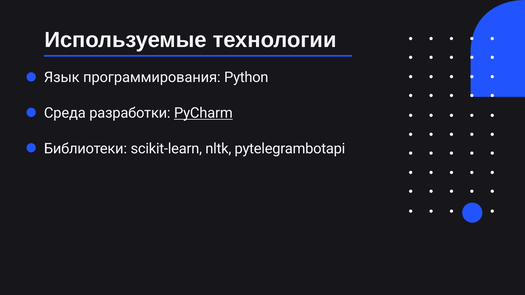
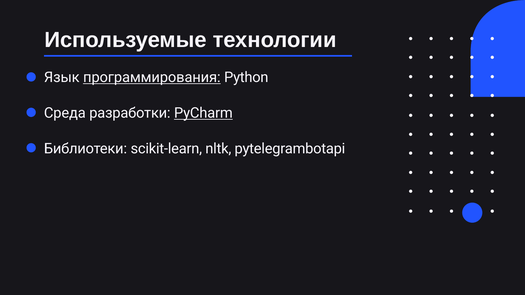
программирования underline: none -> present
